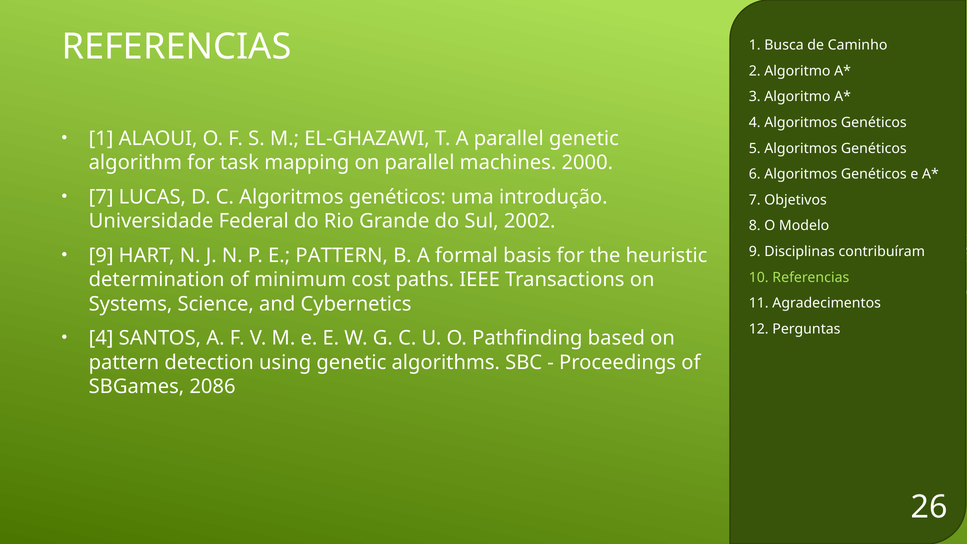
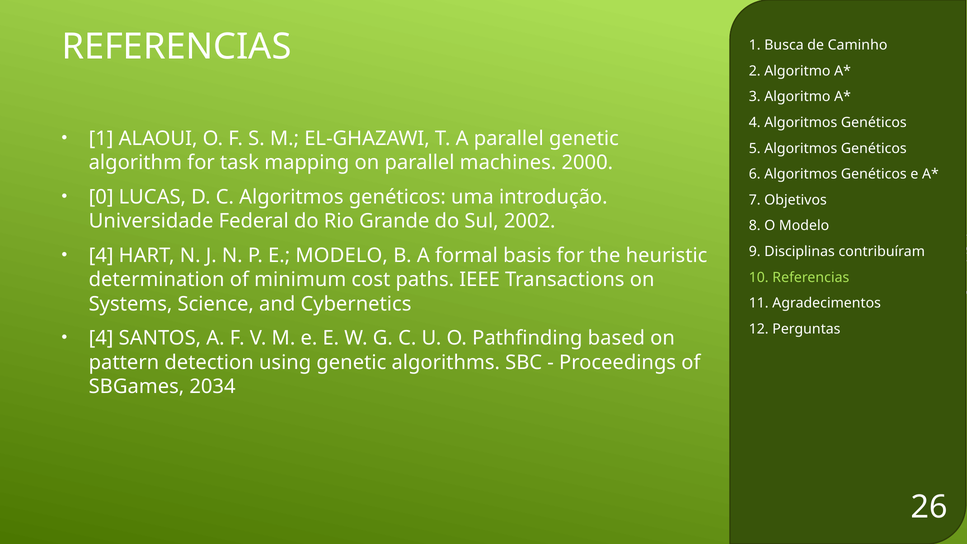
7 at (101, 197): 7 -> 0
9 at (101, 255): 9 -> 4
E PATTERN: PATTERN -> MODELO
2086: 2086 -> 2034
